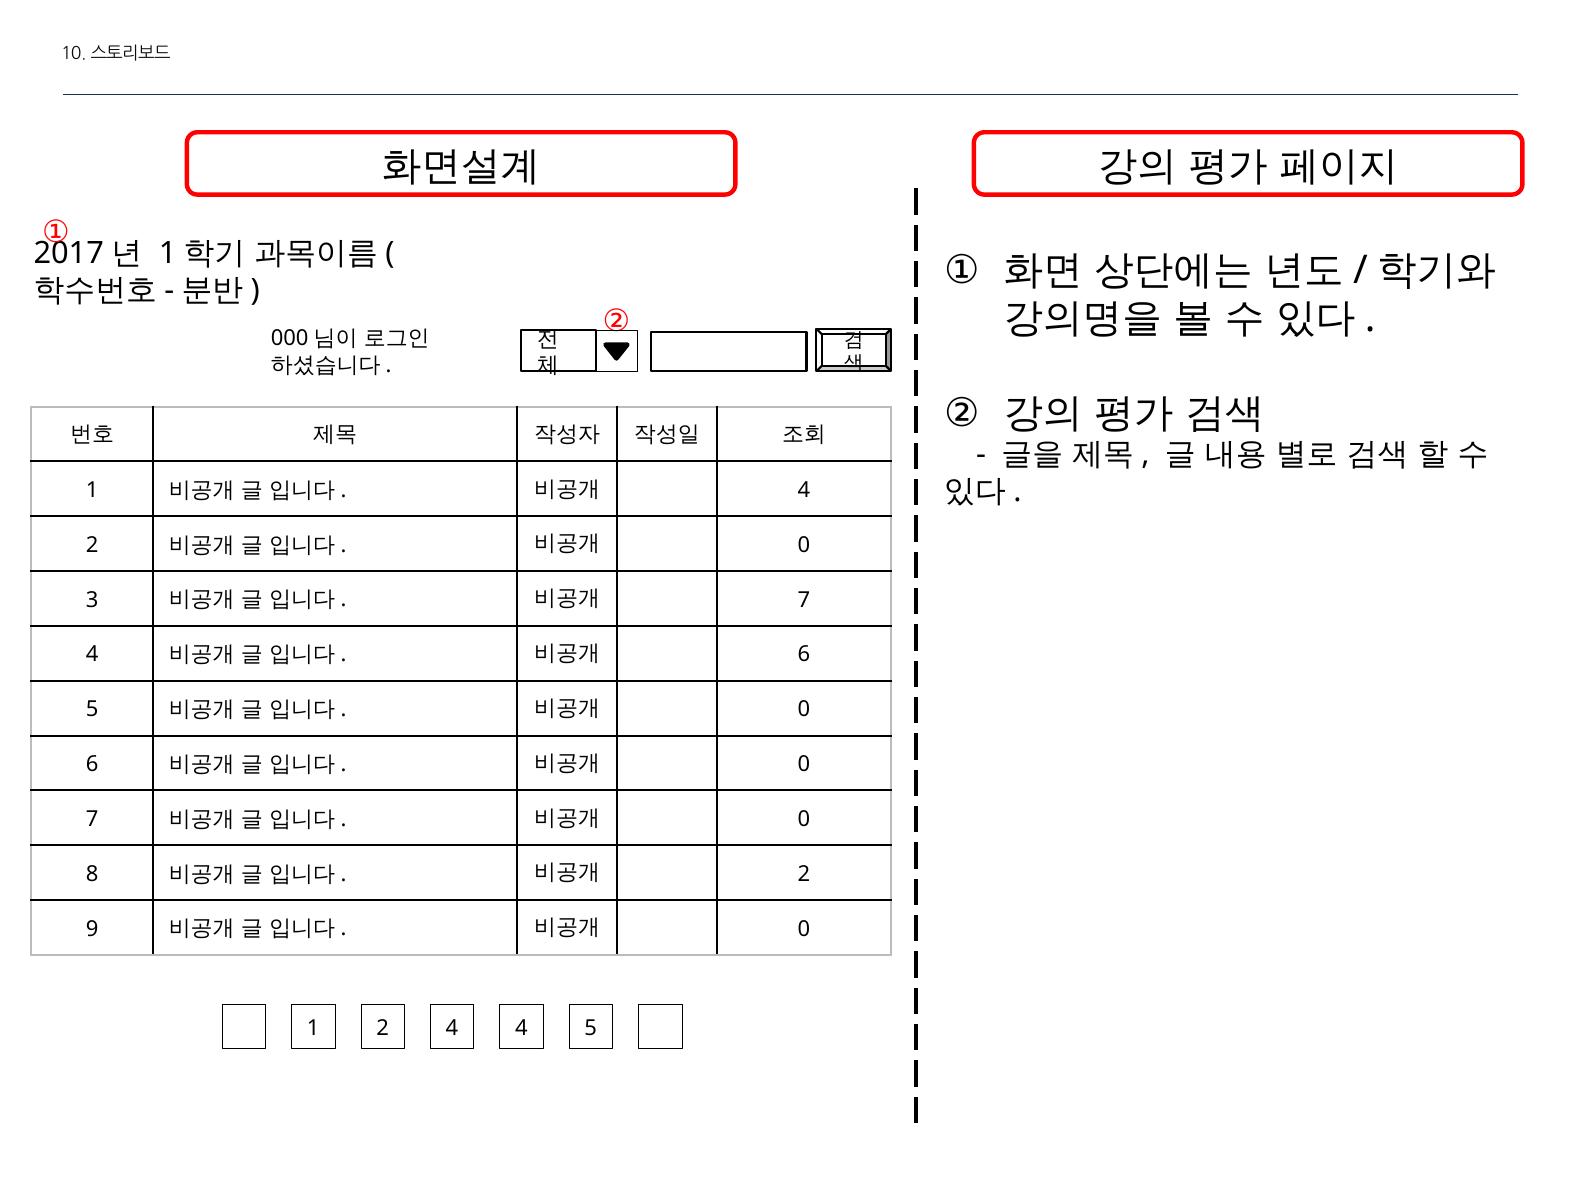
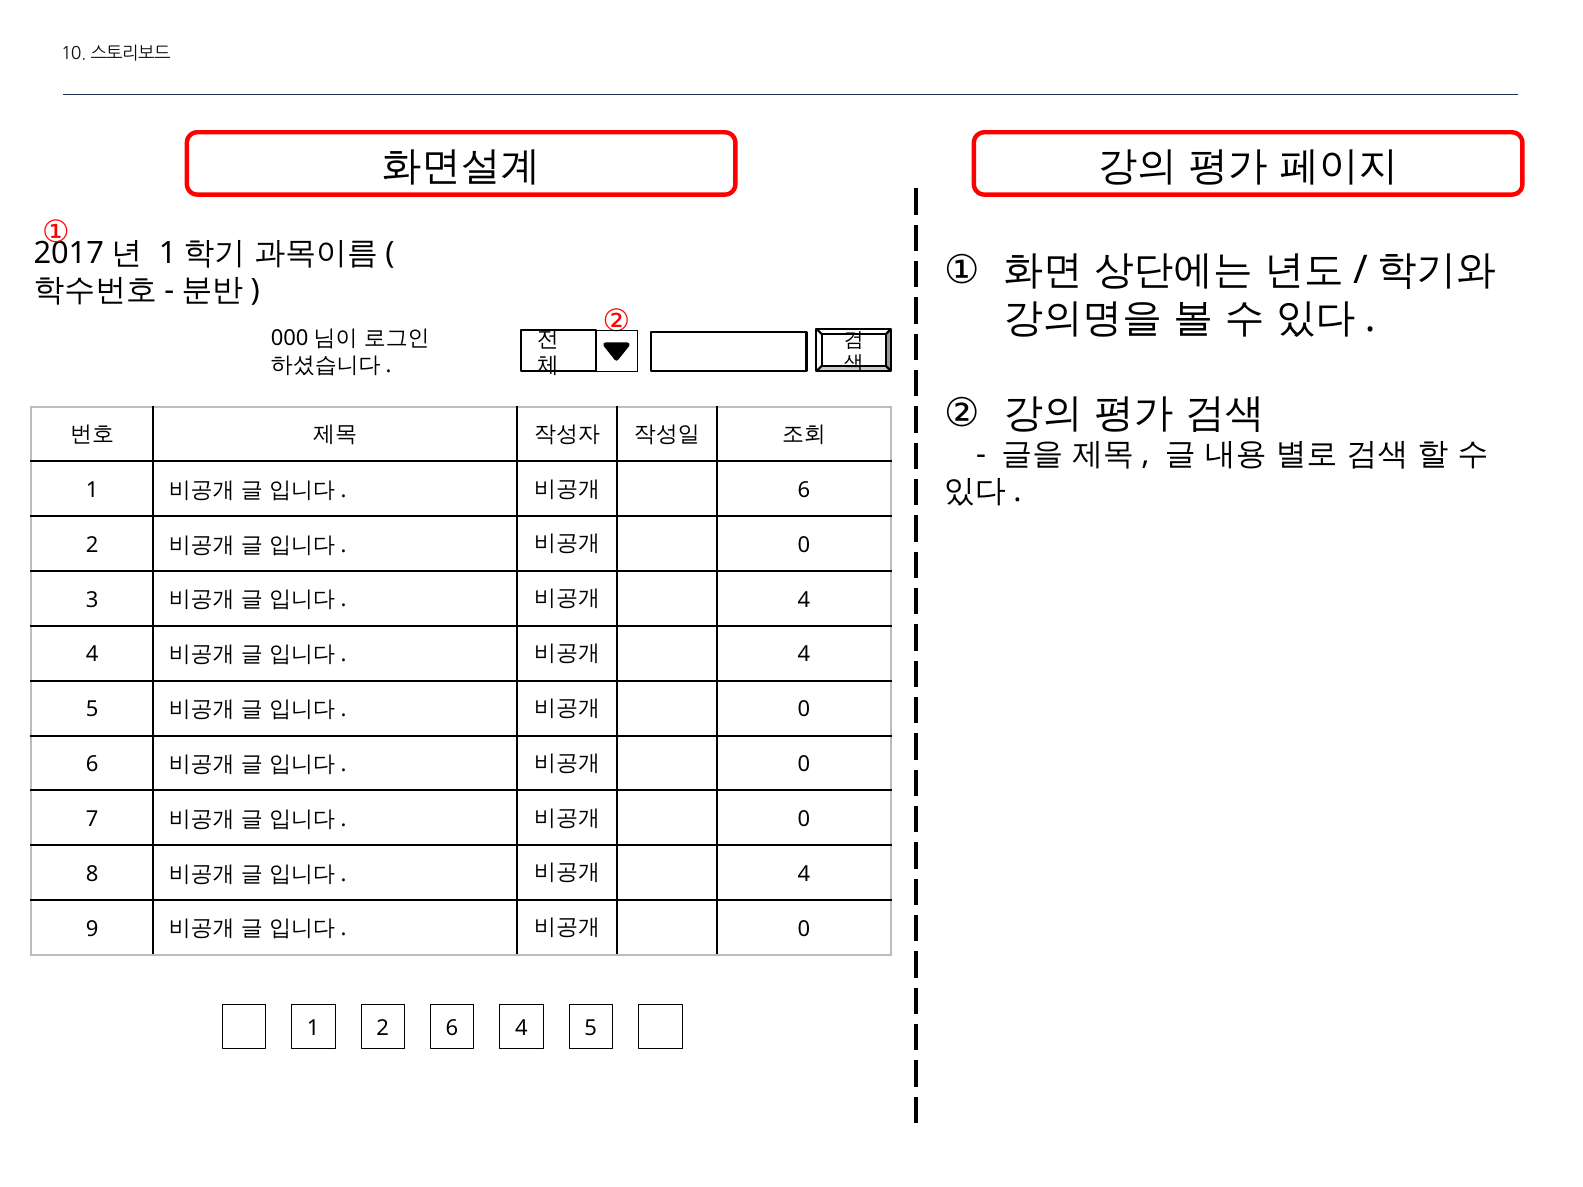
4 at (804, 490): 4 -> 6
7 at (804, 600): 7 -> 4
6 at (804, 655): 6 -> 4
2 at (804, 874): 2 -> 4
2 4: 4 -> 6
